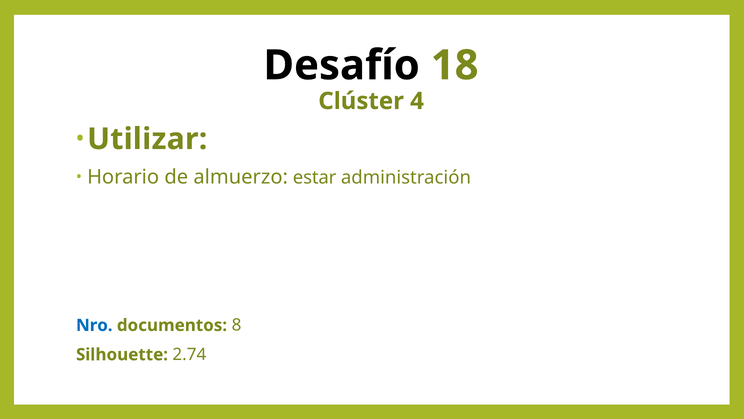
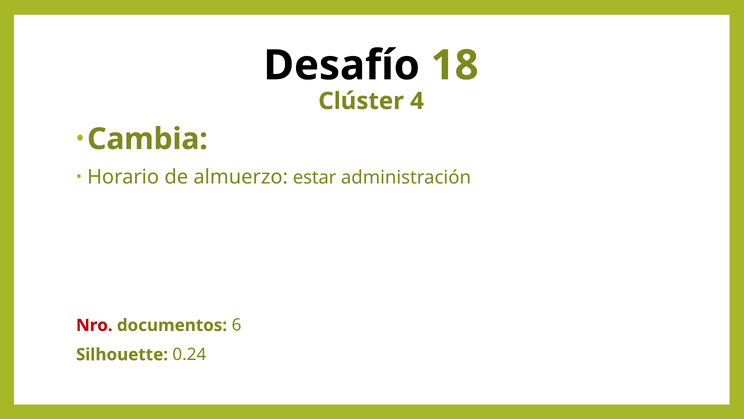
Utilizar: Utilizar -> Cambia
Nro colour: blue -> red
8: 8 -> 6
2.74: 2.74 -> 0.24
